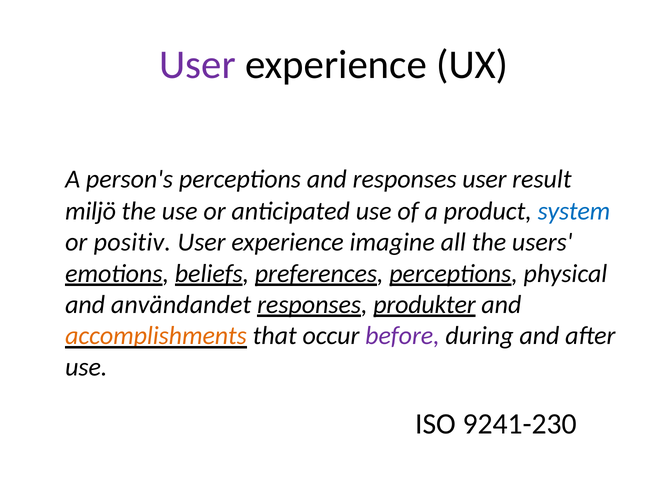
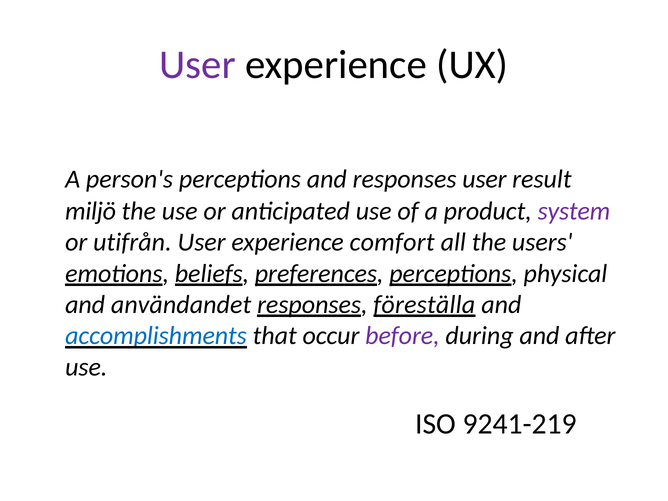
system colour: blue -> purple
positiv: positiv -> utifrån
imagine: imagine -> comfort
produkter: produkter -> föreställa
accomplishments colour: orange -> blue
9241-230: 9241-230 -> 9241-219
